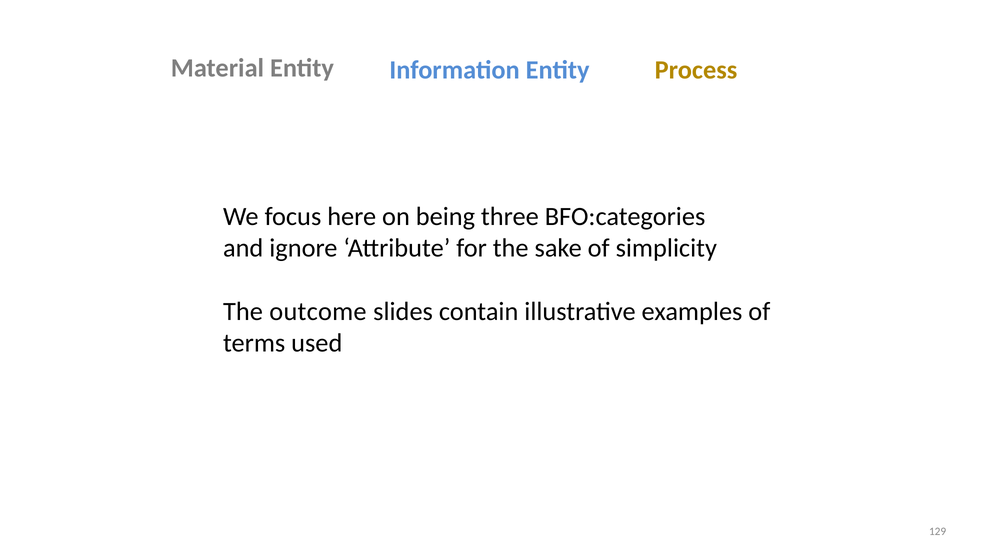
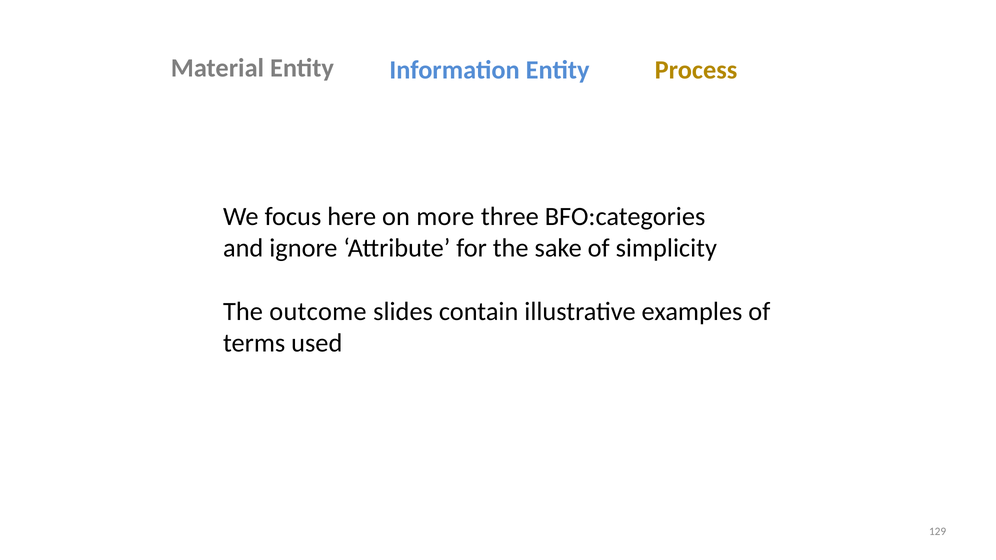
being: being -> more
